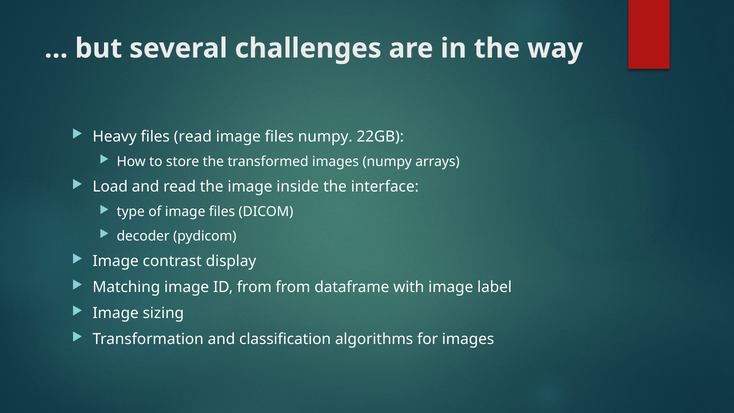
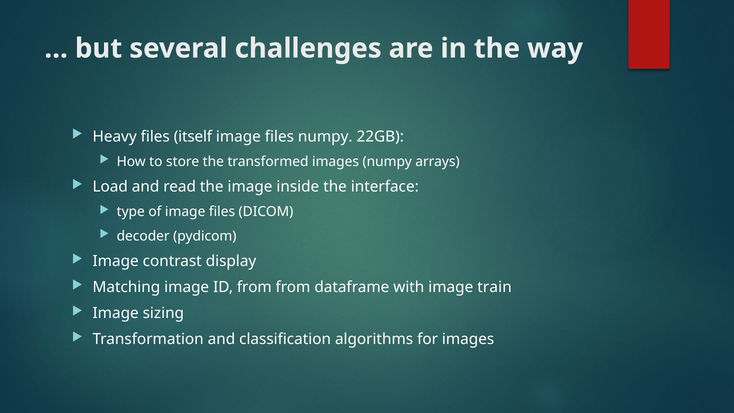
files read: read -> itself
label: label -> train
